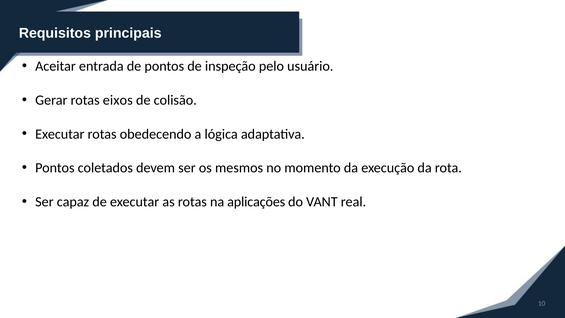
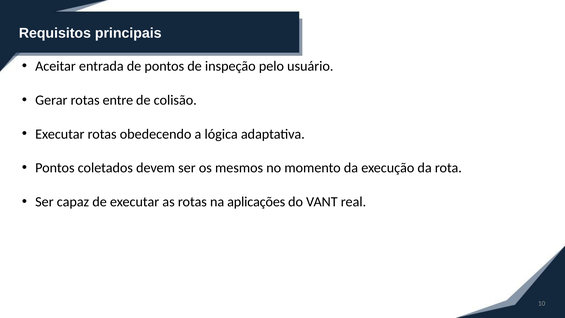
eixos: eixos -> entre
